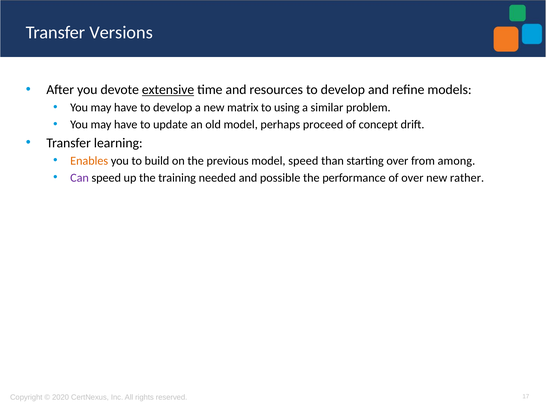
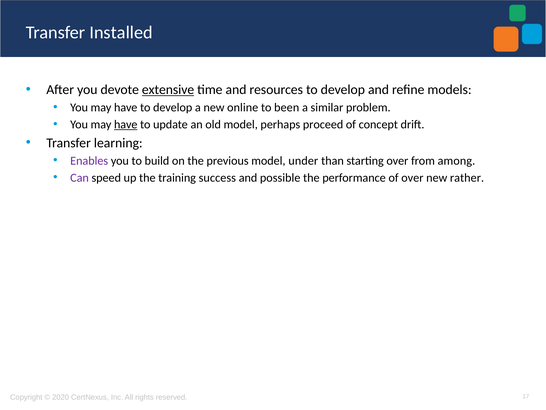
Versions: Versions -> Installed
matrix: matrix -> online
using: using -> been
have at (126, 124) underline: none -> present
Enables colour: orange -> purple
model speed: speed -> under
needed: needed -> success
